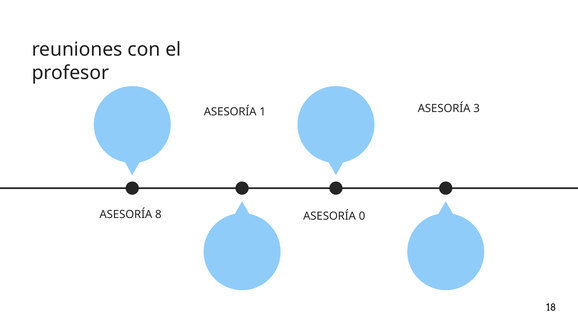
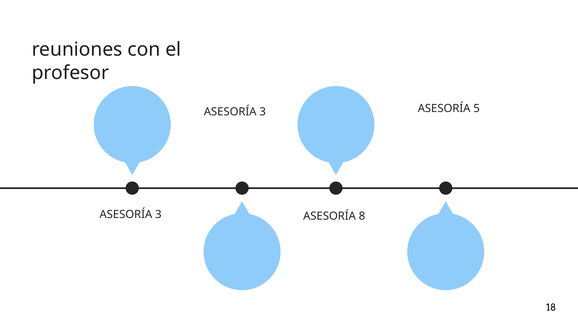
1 at (263, 112): 1 -> 3
3: 3 -> 5
8 at (158, 215): 8 -> 3
0: 0 -> 8
